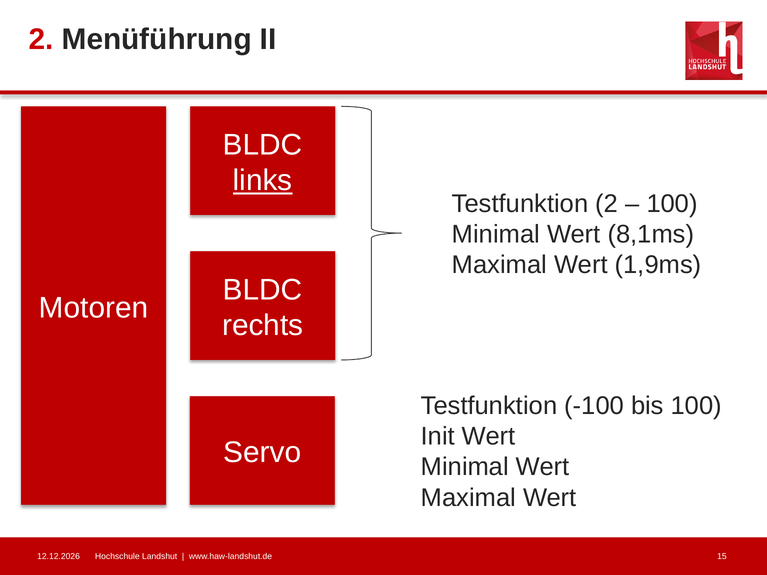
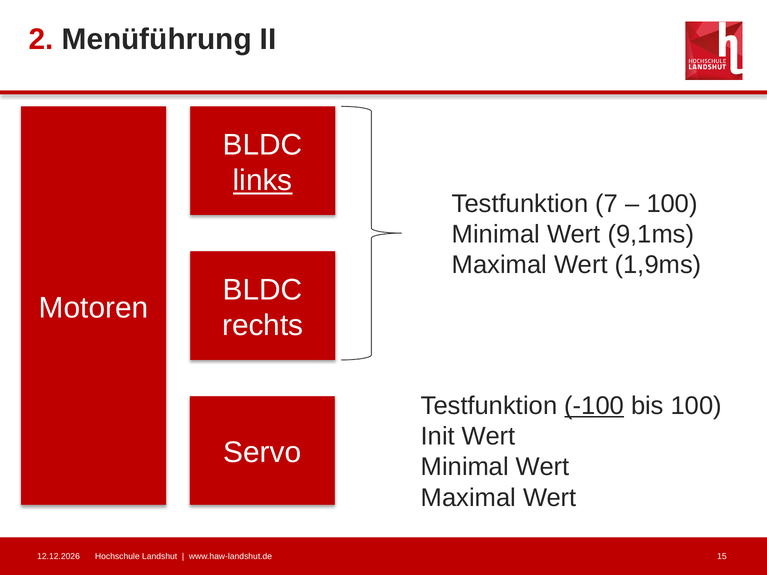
Testfunktion 2: 2 -> 7
8,1ms: 8,1ms -> 9,1ms
-100 underline: none -> present
